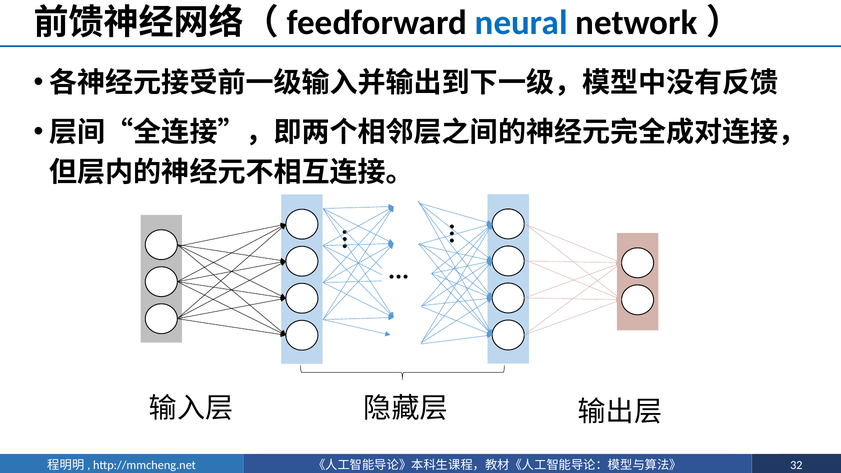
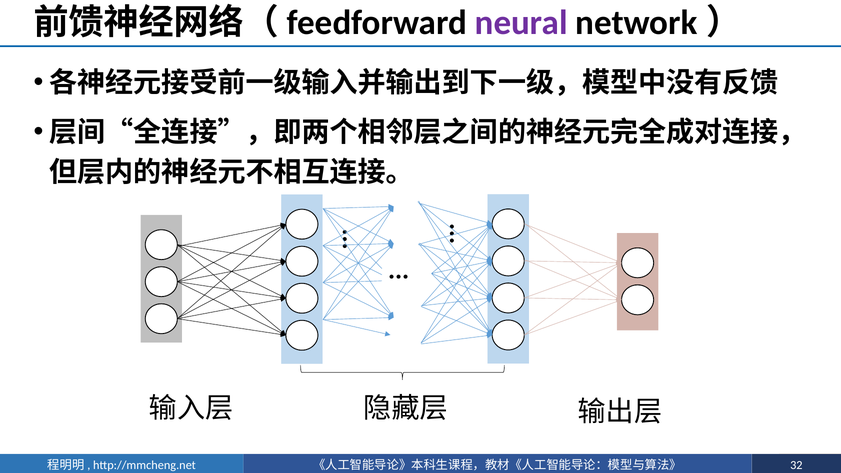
neural colour: blue -> purple
